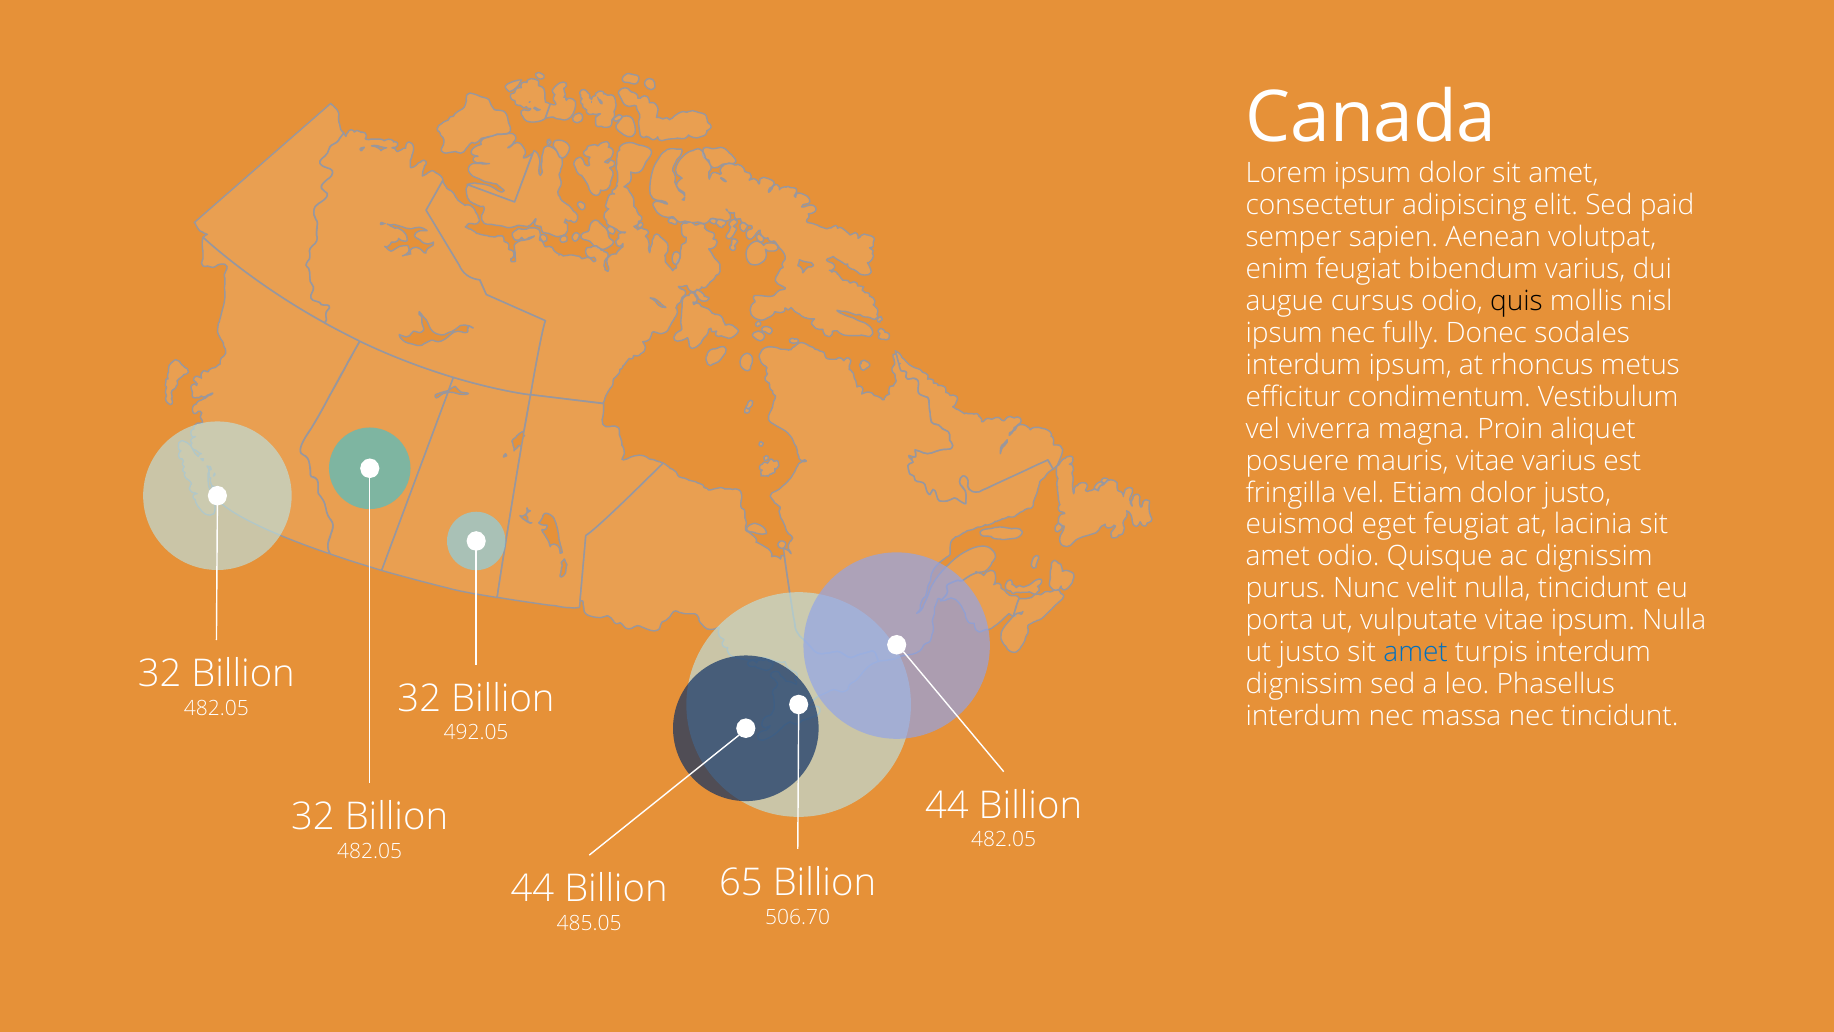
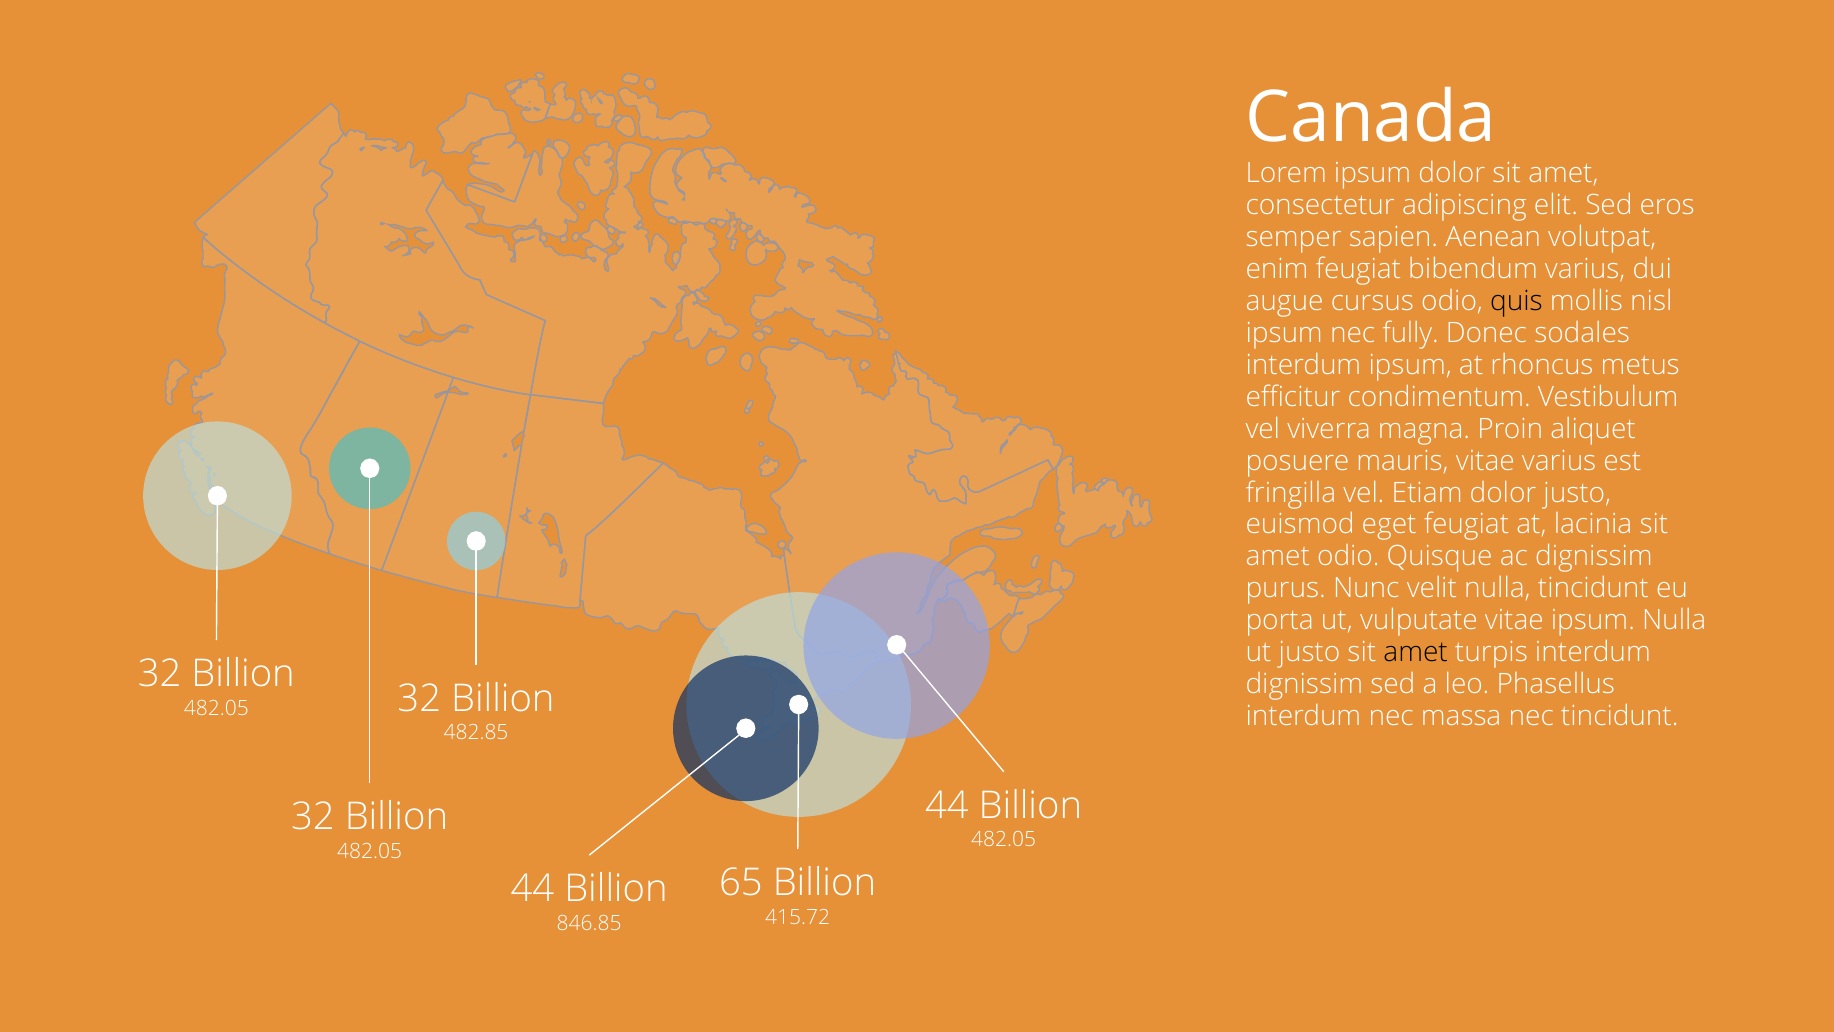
paid: paid -> eros
amet at (1416, 652) colour: blue -> black
492.05: 492.05 -> 482.85
506.70: 506.70 -> 415.72
485.05: 485.05 -> 846.85
